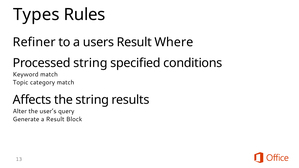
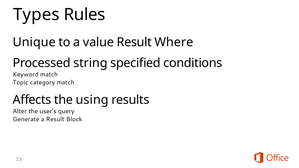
Refiner: Refiner -> Unique
users: users -> value
the string: string -> using
